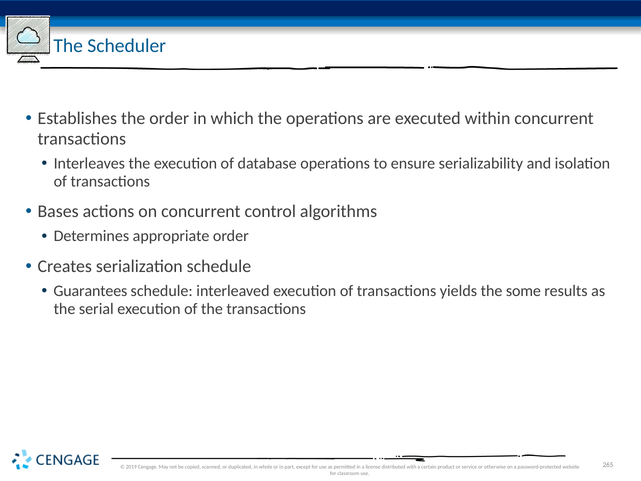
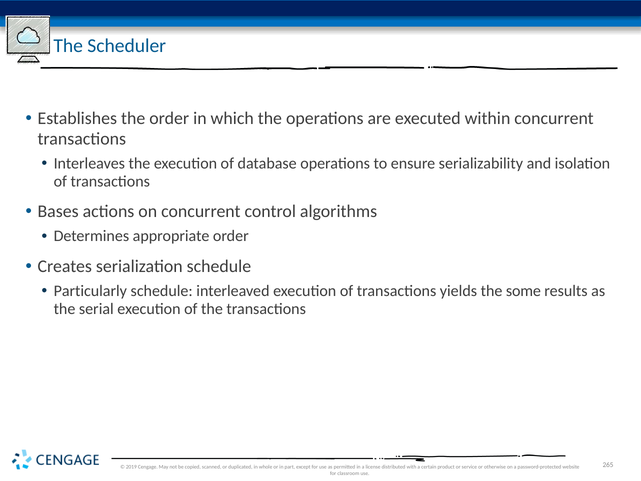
Guarantees: Guarantees -> Particularly
